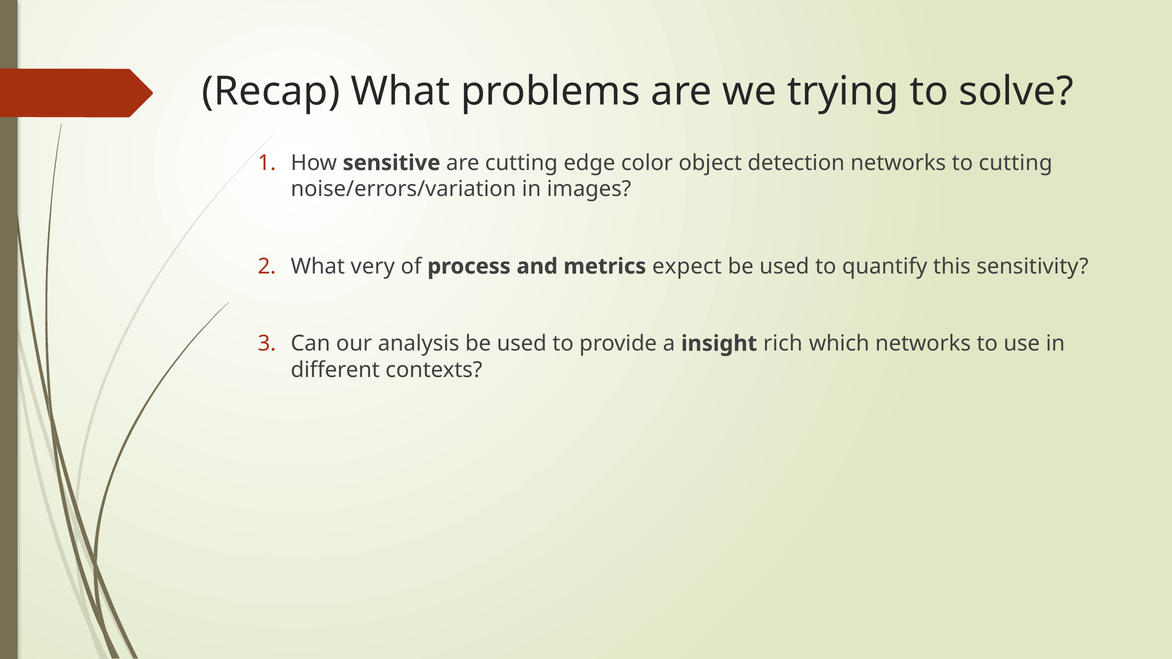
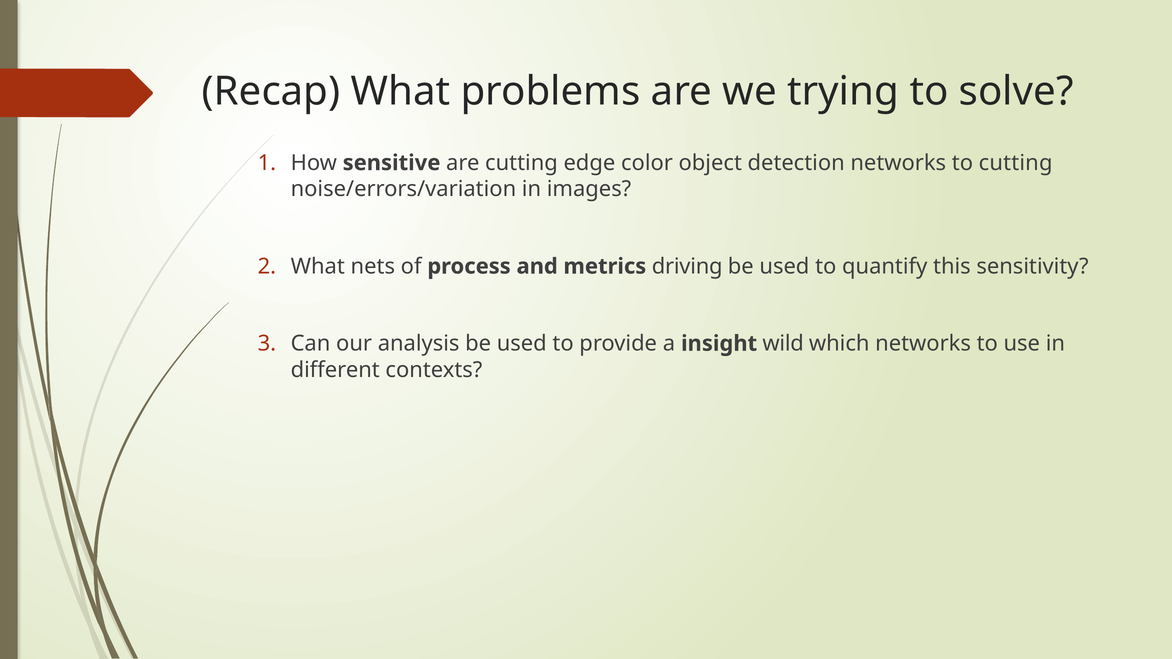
very: very -> nets
expect: expect -> driving
rich: rich -> wild
